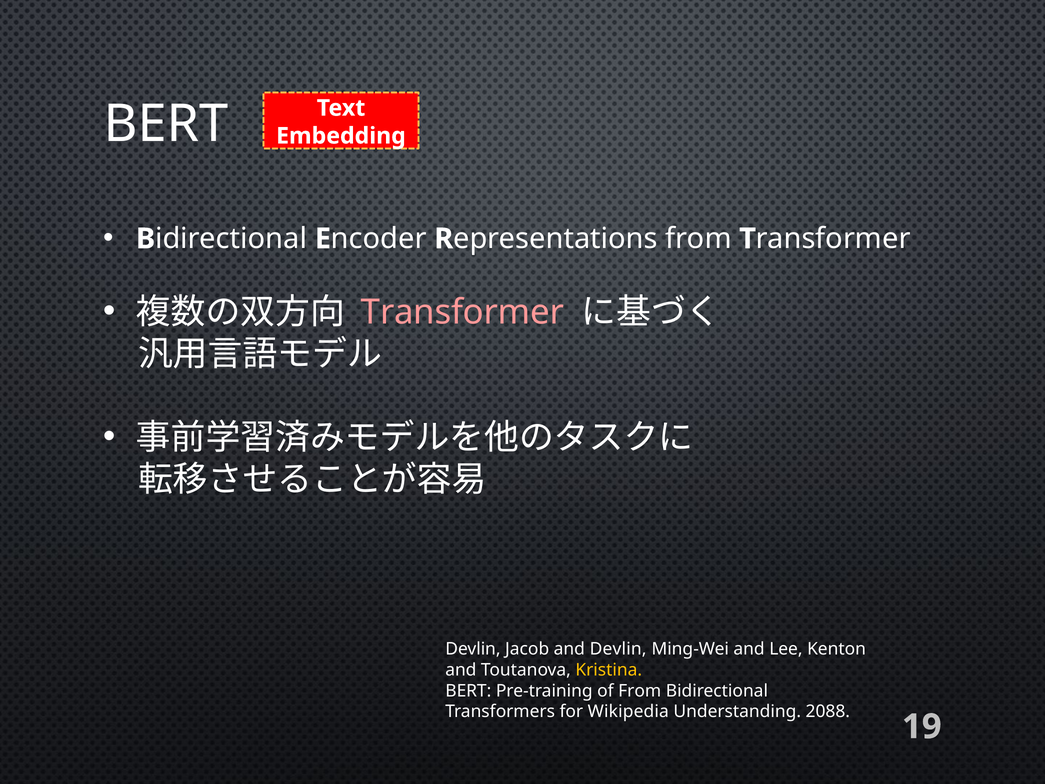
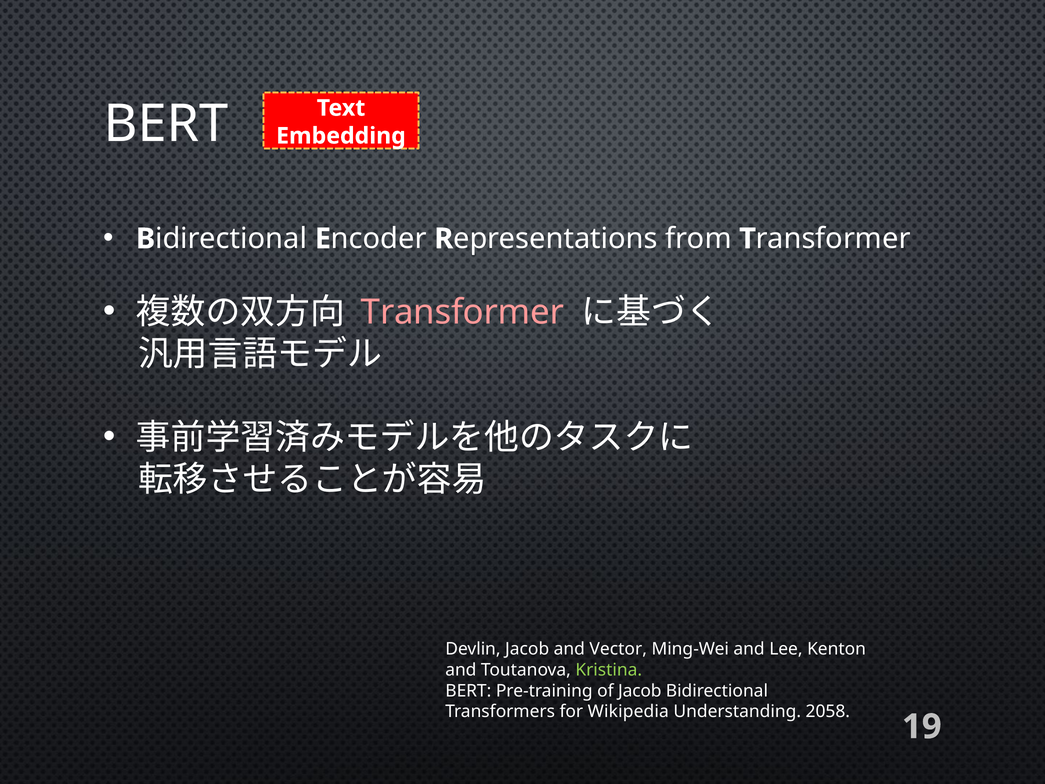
and Devlin: Devlin -> Vector
Kristina colour: yellow -> light green
of From: From -> Jacob
2088: 2088 -> 2058
